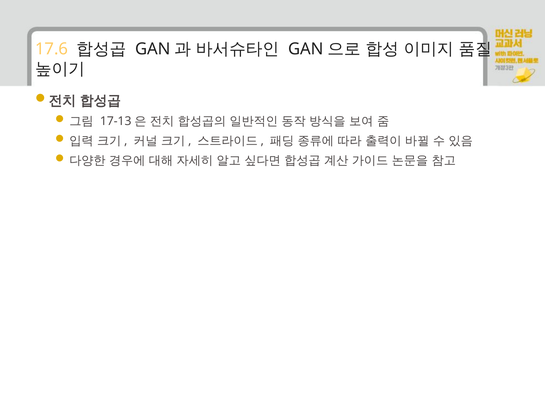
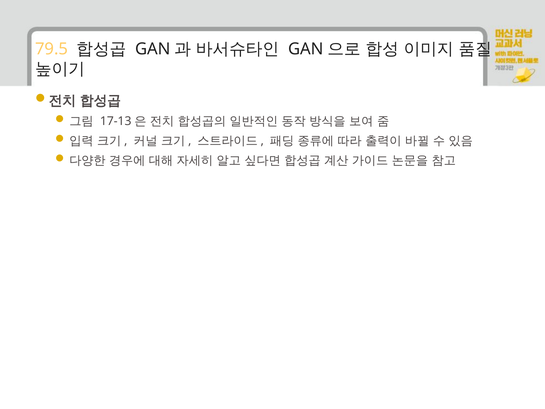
17.6: 17.6 -> 79.5
